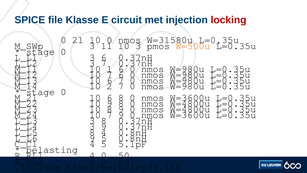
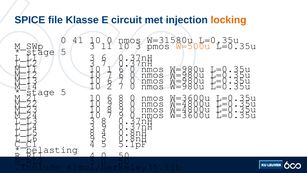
locking colour: red -> orange
21: 21 -> 41
0 at (63, 52): 0 -> 5
0 at (63, 92): 0 -> 5
